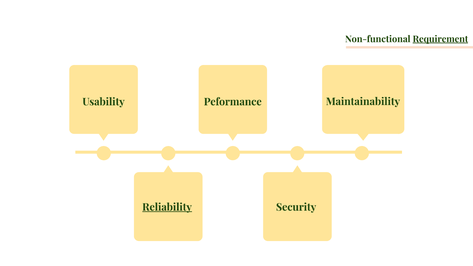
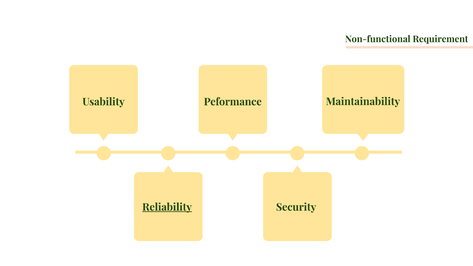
Requirement underline: present -> none
